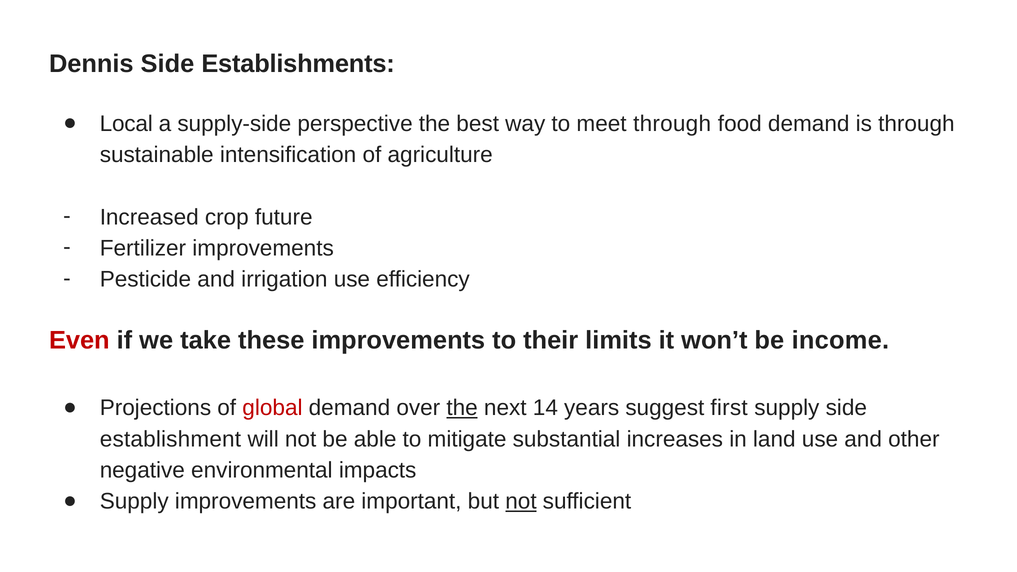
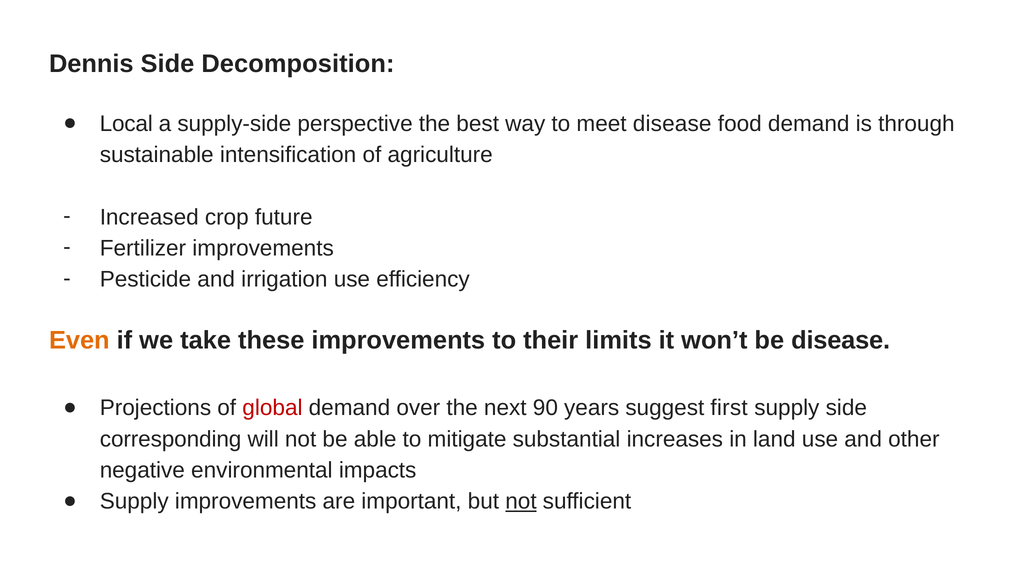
Establishments: Establishments -> Decomposition
meet through: through -> disease
Even colour: red -> orange
be income: income -> disease
the at (462, 408) underline: present -> none
14: 14 -> 90
establishment: establishment -> corresponding
